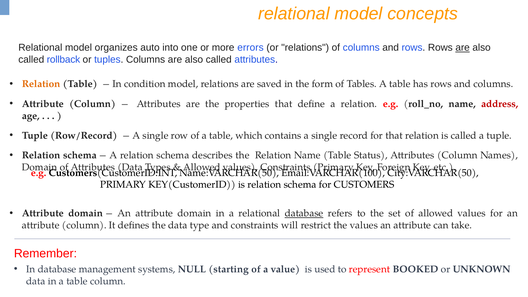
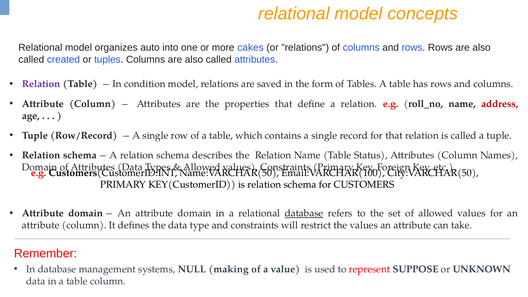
errors: errors -> cakes
are at (463, 48) underline: present -> none
rollback: rollback -> created
Relation at (41, 84) colour: orange -> purple
starting: starting -> making
BOOKED: BOOKED -> SUPPOSE
